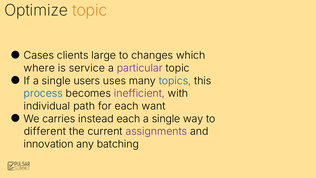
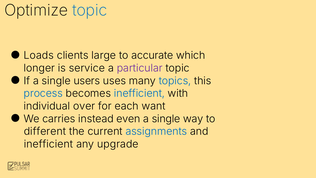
topic at (90, 10) colour: orange -> blue
Cases: Cases -> Loads
changes: changes -> accurate
where: where -> longer
inefficient at (139, 93) colour: purple -> blue
path: path -> over
instead each: each -> even
assignments colour: purple -> blue
innovation at (49, 144): innovation -> inefficient
batching: batching -> upgrade
